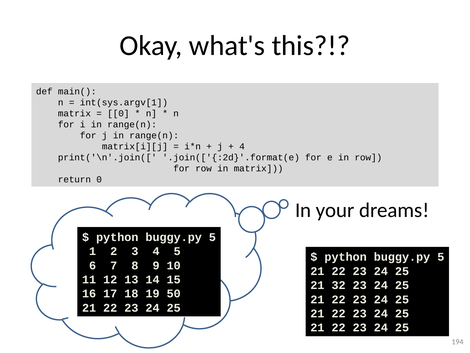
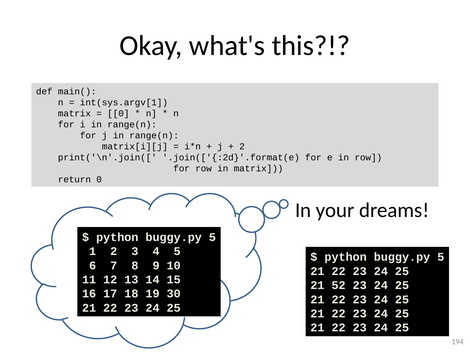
4 at (242, 146): 4 -> 2
32: 32 -> 52
50: 50 -> 30
